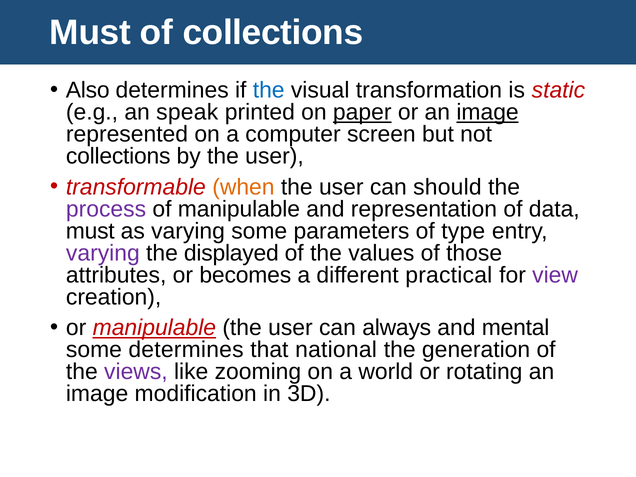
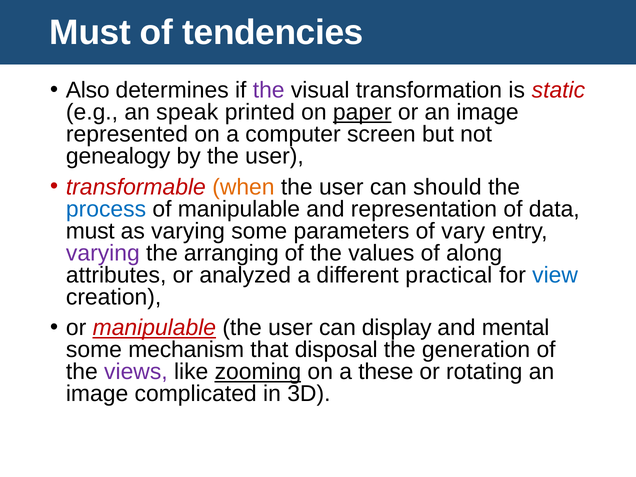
of collections: collections -> tendencies
the at (269, 90) colour: blue -> purple
image at (488, 112) underline: present -> none
collections at (118, 156): collections -> genealogy
process colour: purple -> blue
type: type -> vary
displayed: displayed -> arranging
those: those -> along
becomes: becomes -> analyzed
view colour: purple -> blue
always: always -> display
some determines: determines -> mechanism
national: national -> disposal
zooming underline: none -> present
world: world -> these
modification: modification -> complicated
